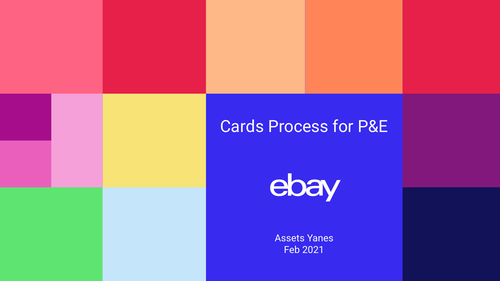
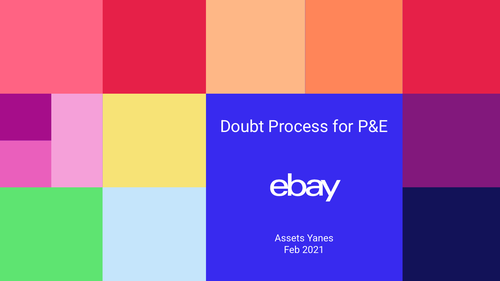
Cards: Cards -> Doubt
